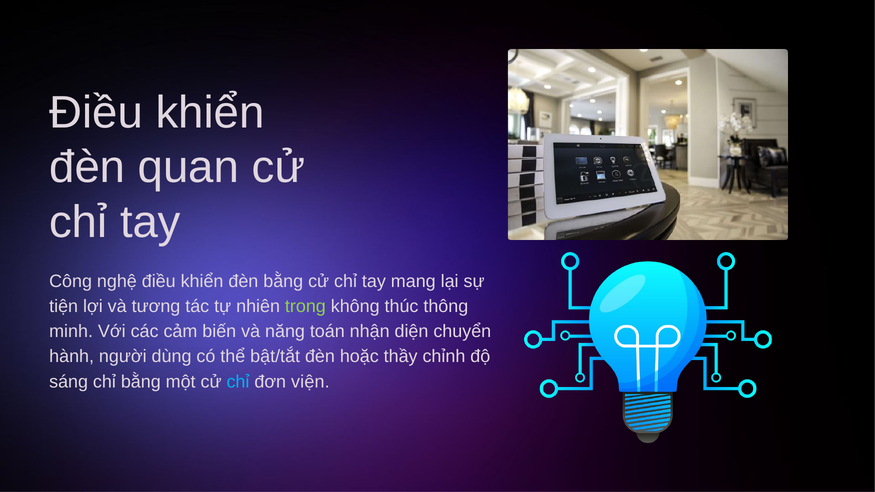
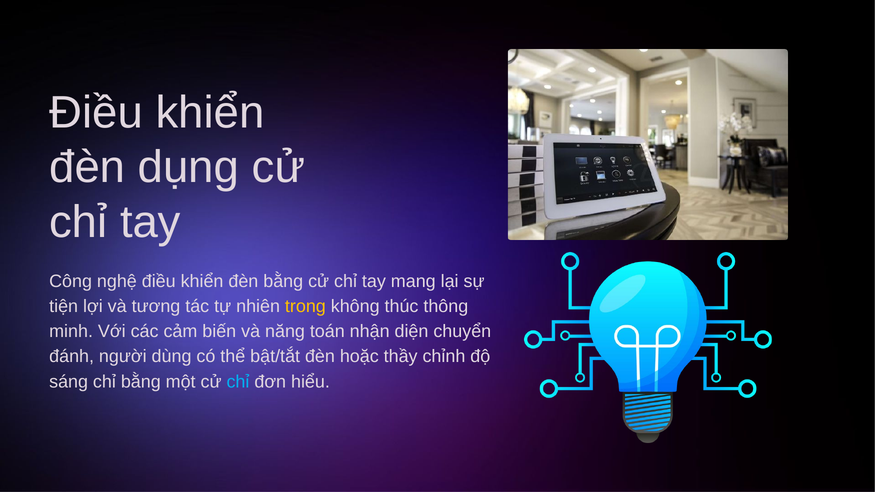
quan: quan -> dụng
trong colour: light green -> yellow
hành: hành -> đánh
viện: viện -> hiểu
